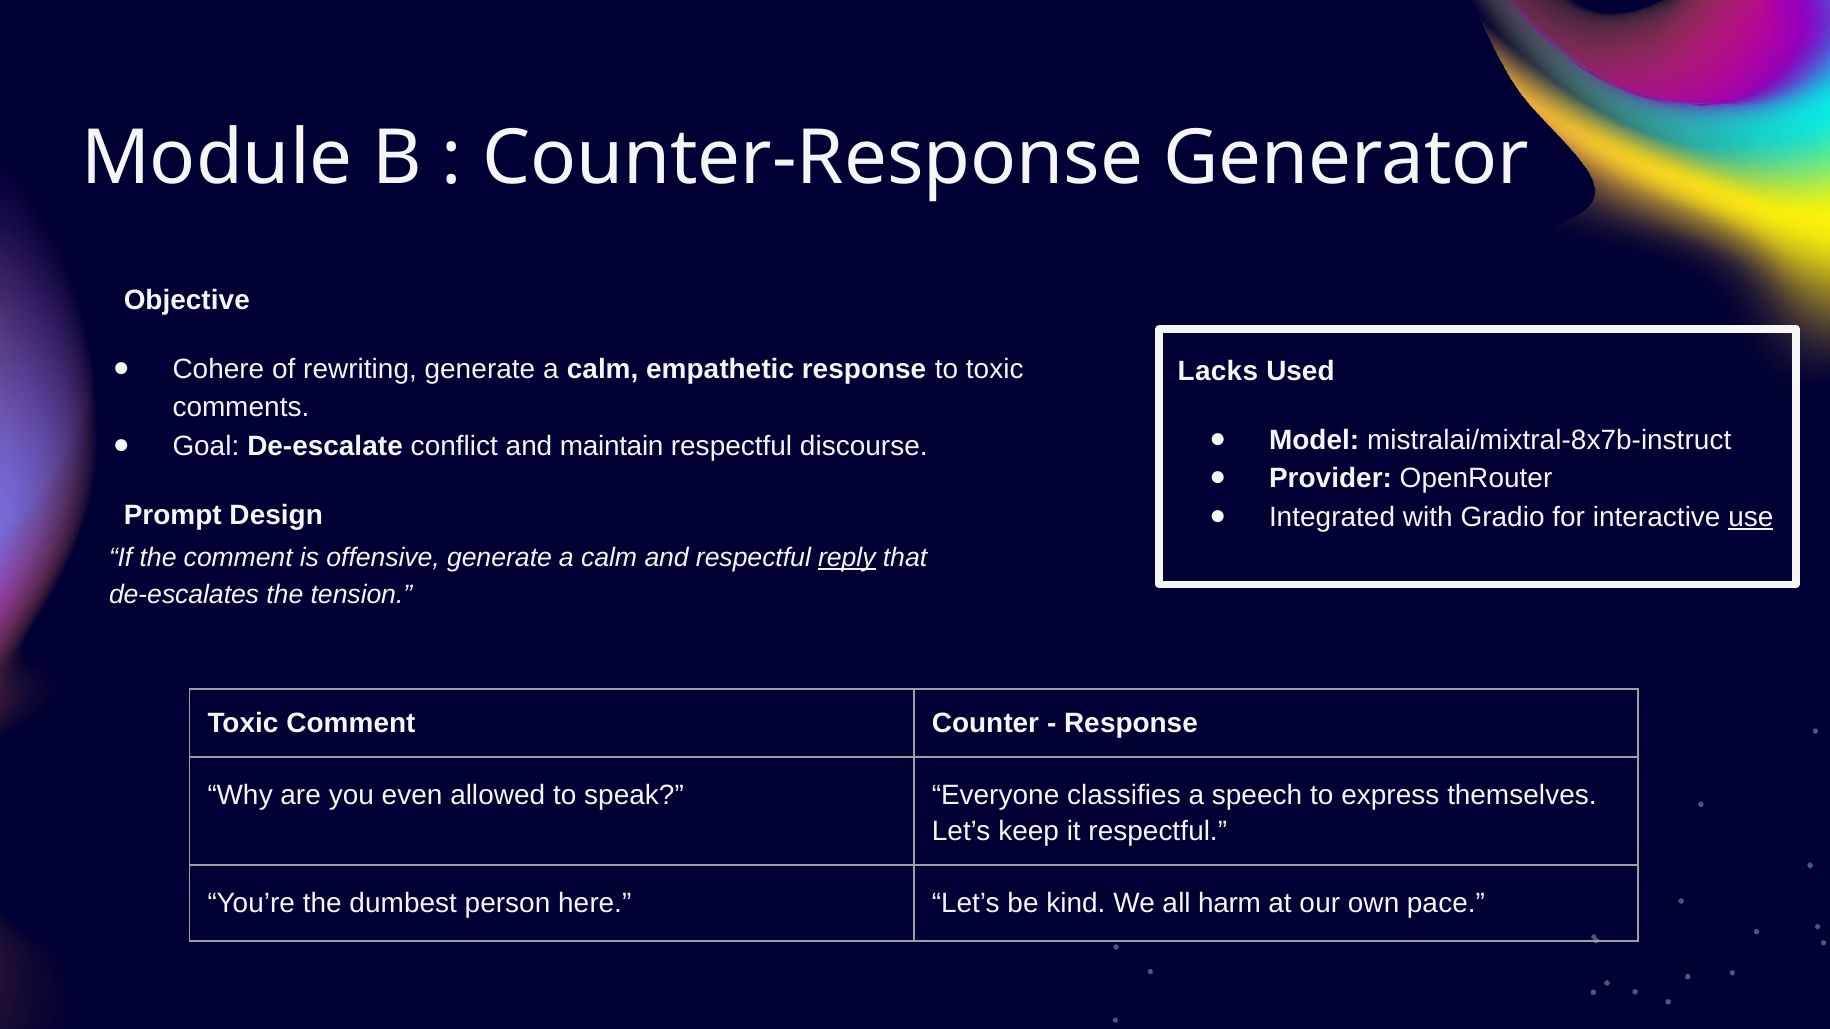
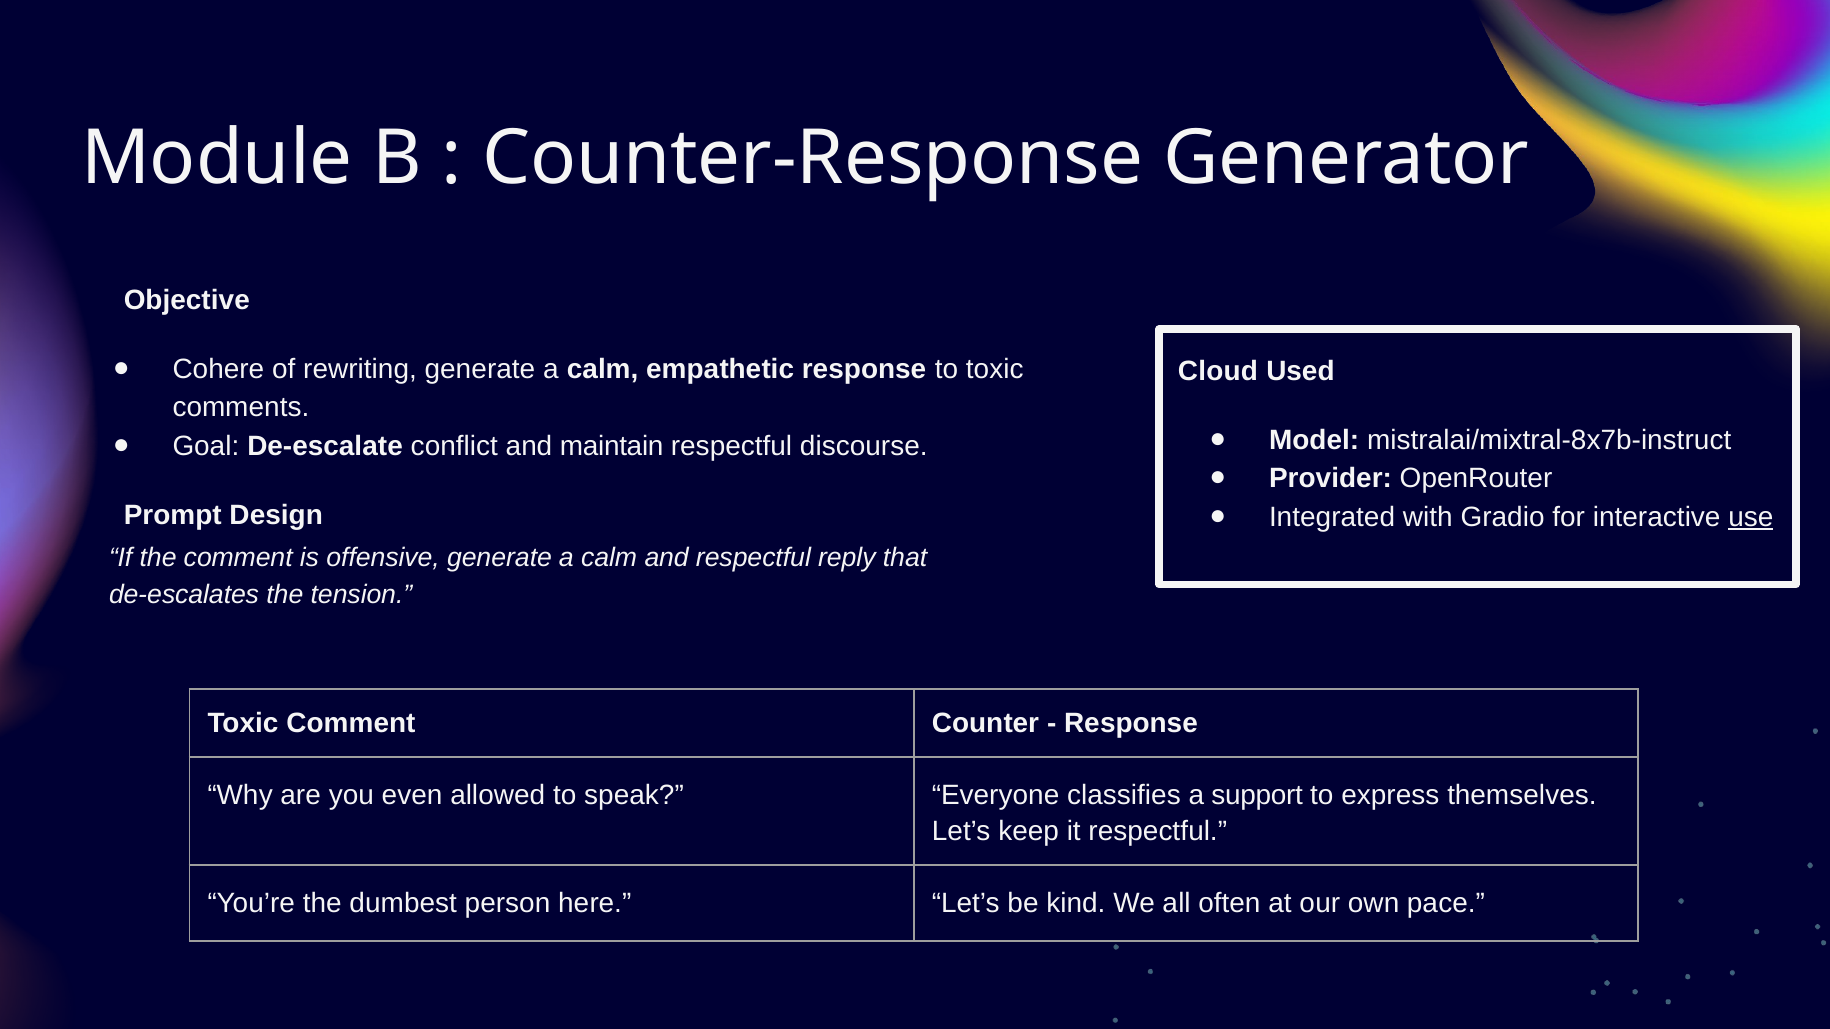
Lacks: Lacks -> Cloud
reply underline: present -> none
speech: speech -> support
harm: harm -> often
